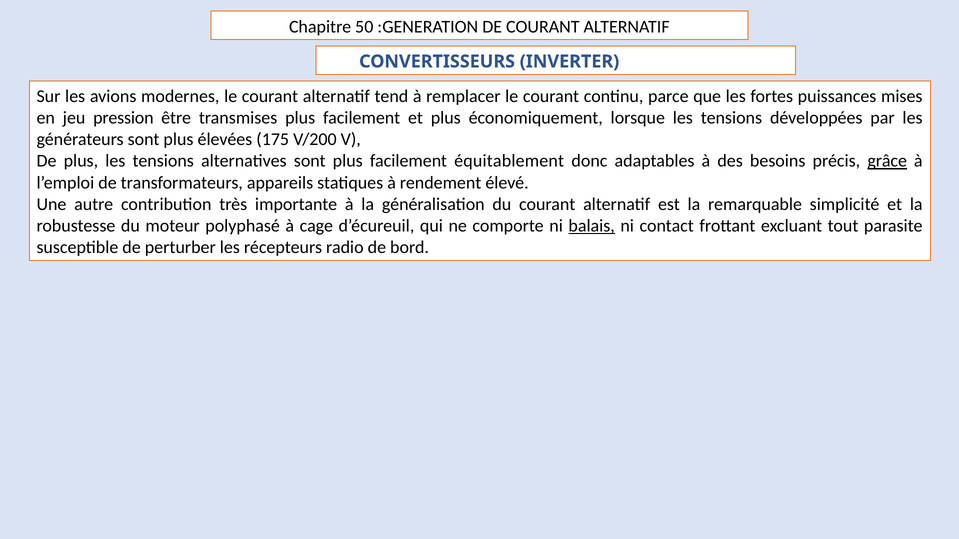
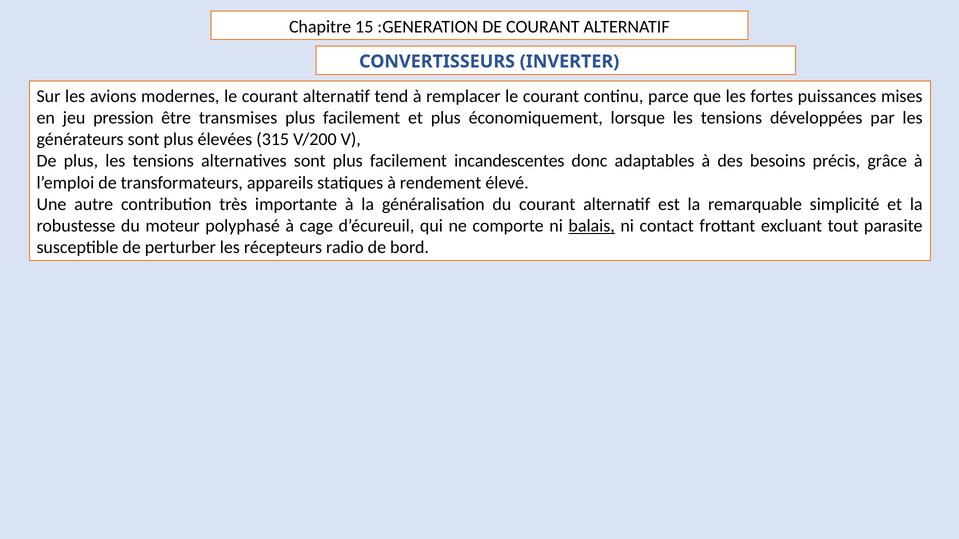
50: 50 -> 15
175: 175 -> 315
équitablement: équitablement -> incandescentes
grâce underline: present -> none
